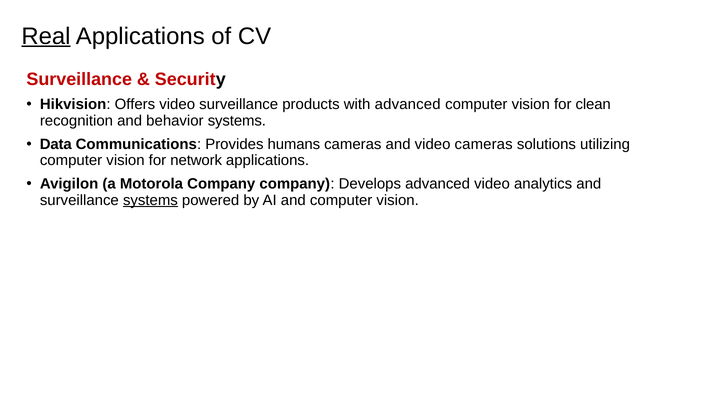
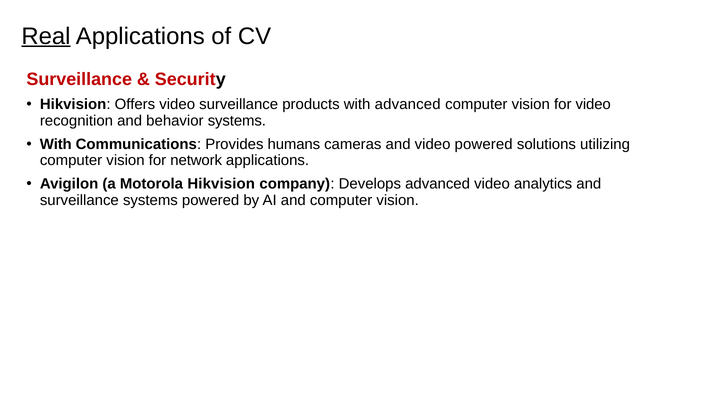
for clean: clean -> video
Data at (56, 144): Data -> With
video cameras: cameras -> powered
Motorola Company: Company -> Hikvision
systems at (150, 200) underline: present -> none
